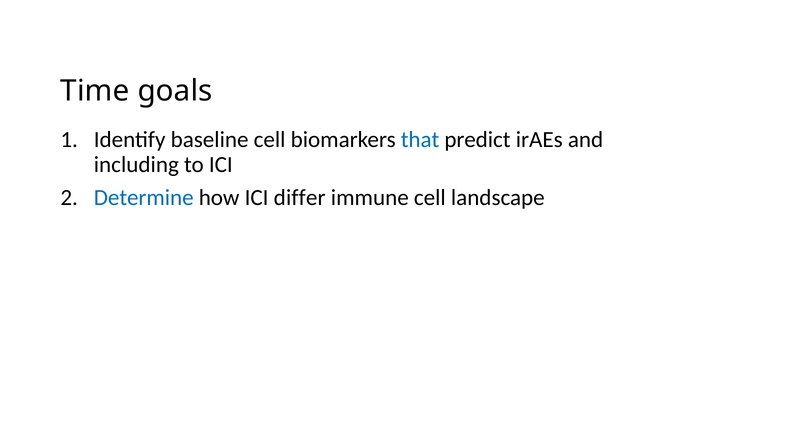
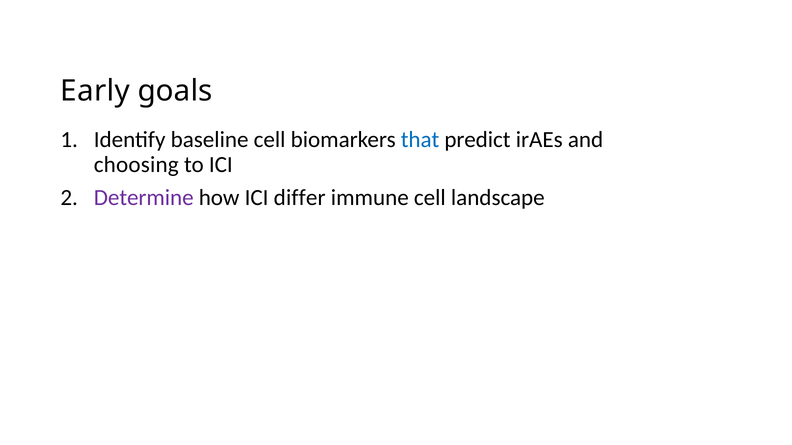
Time: Time -> Early
including: including -> choosing
Determine colour: blue -> purple
